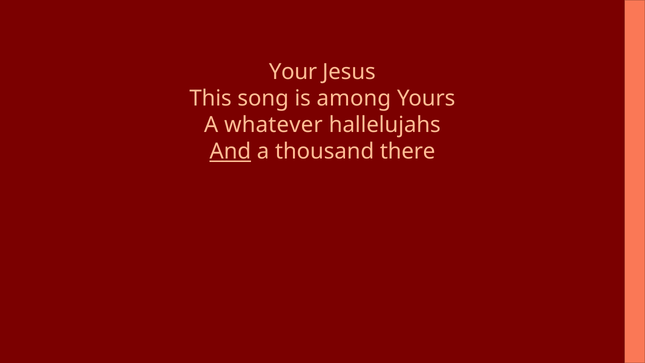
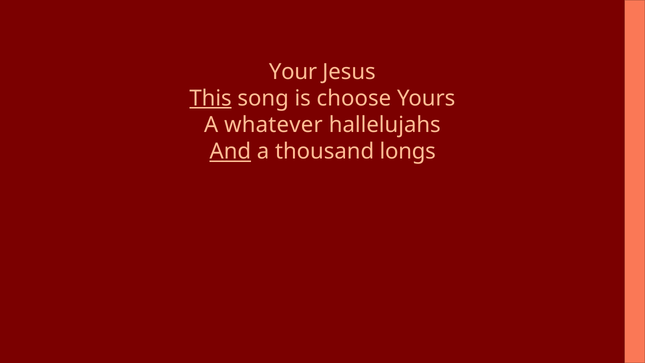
This underline: none -> present
among: among -> choose
there: there -> longs
